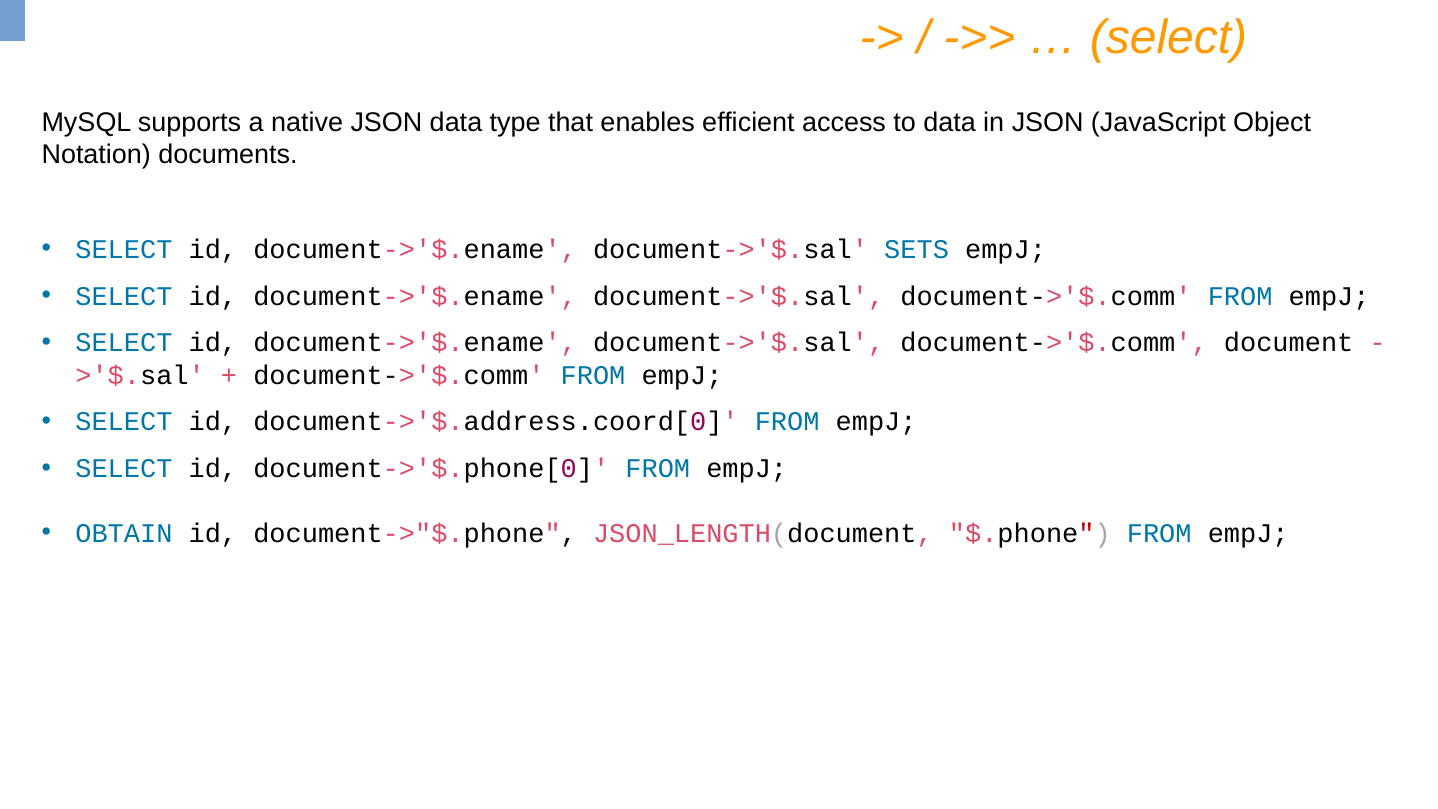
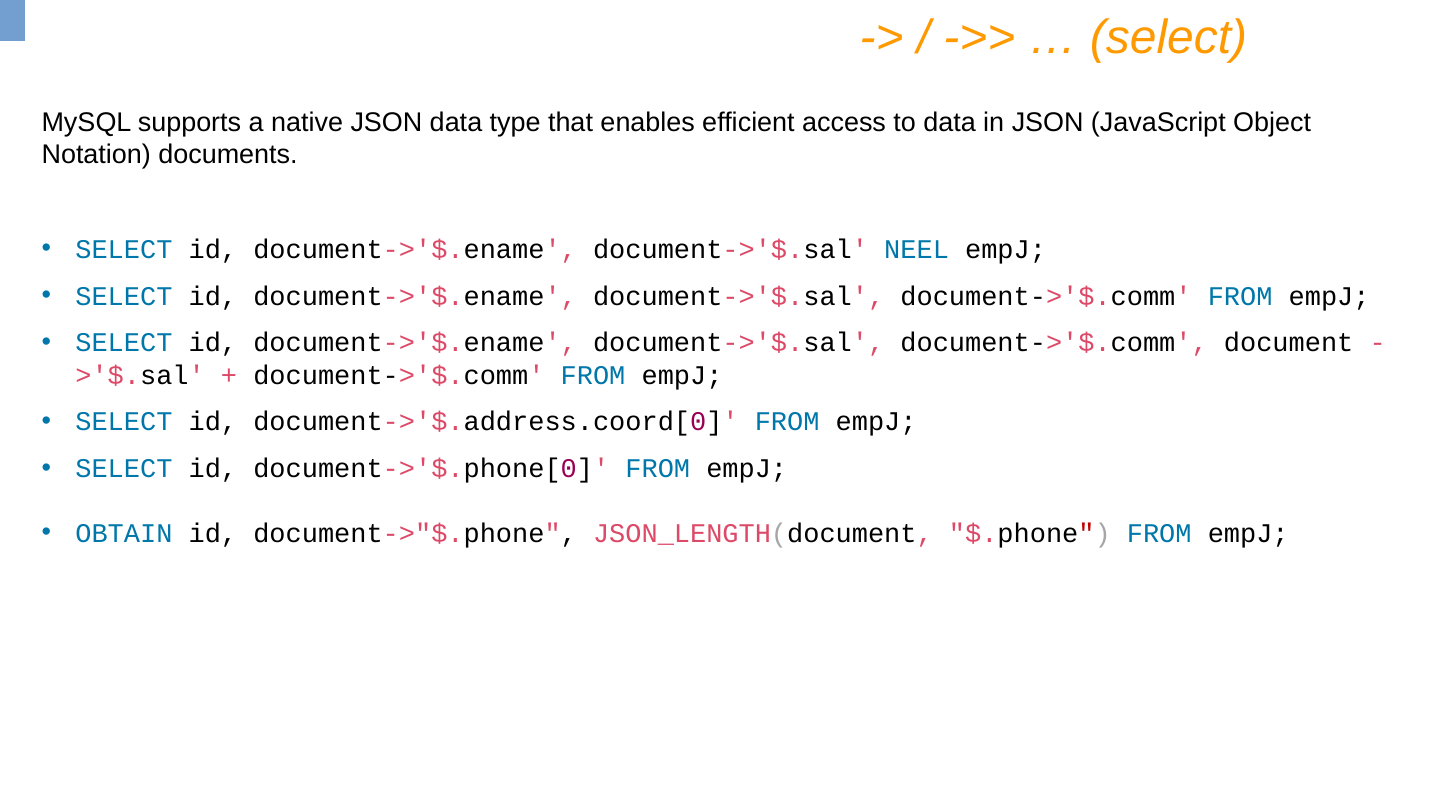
SETS: SETS -> NEEL
